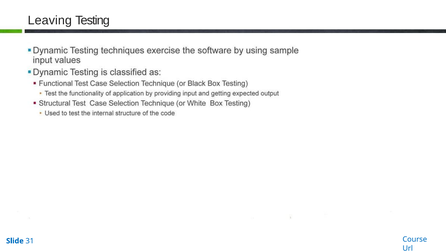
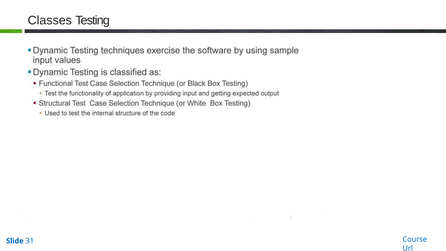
Leaving: Leaving -> Classes
